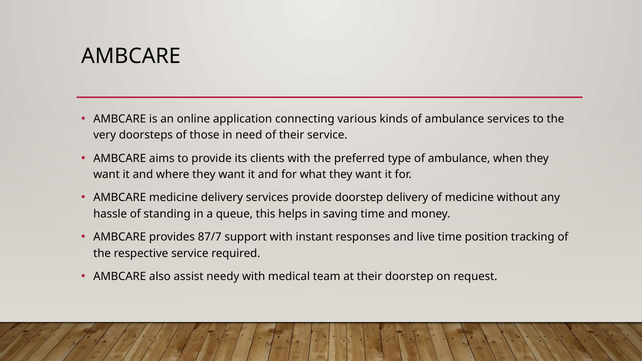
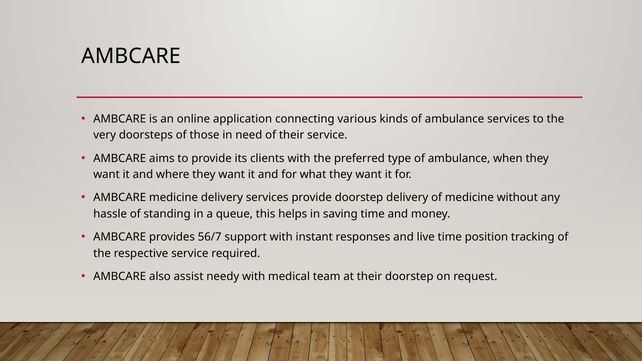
87/7: 87/7 -> 56/7
